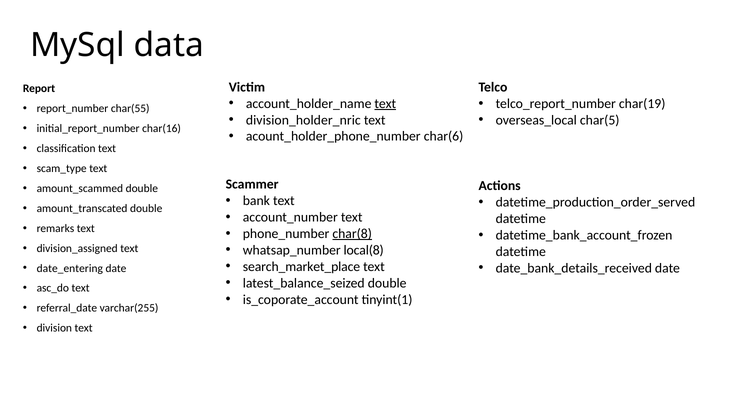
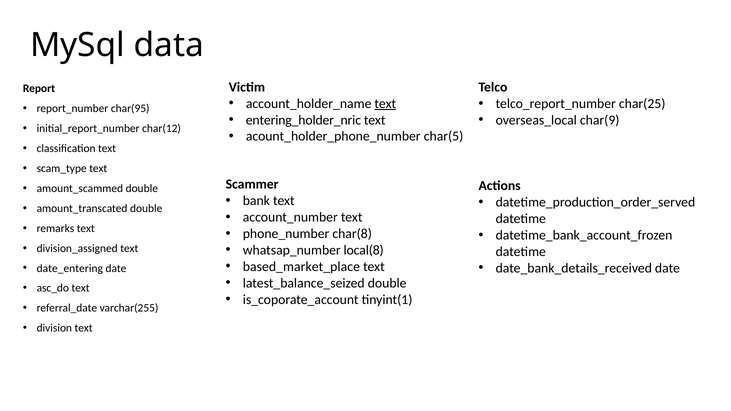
char(19: char(19 -> char(25
char(55: char(55 -> char(95
division_holder_nric: division_holder_nric -> entering_holder_nric
char(5: char(5 -> char(9
char(16: char(16 -> char(12
char(6: char(6 -> char(5
char(8 underline: present -> none
search_market_place: search_market_place -> based_market_place
